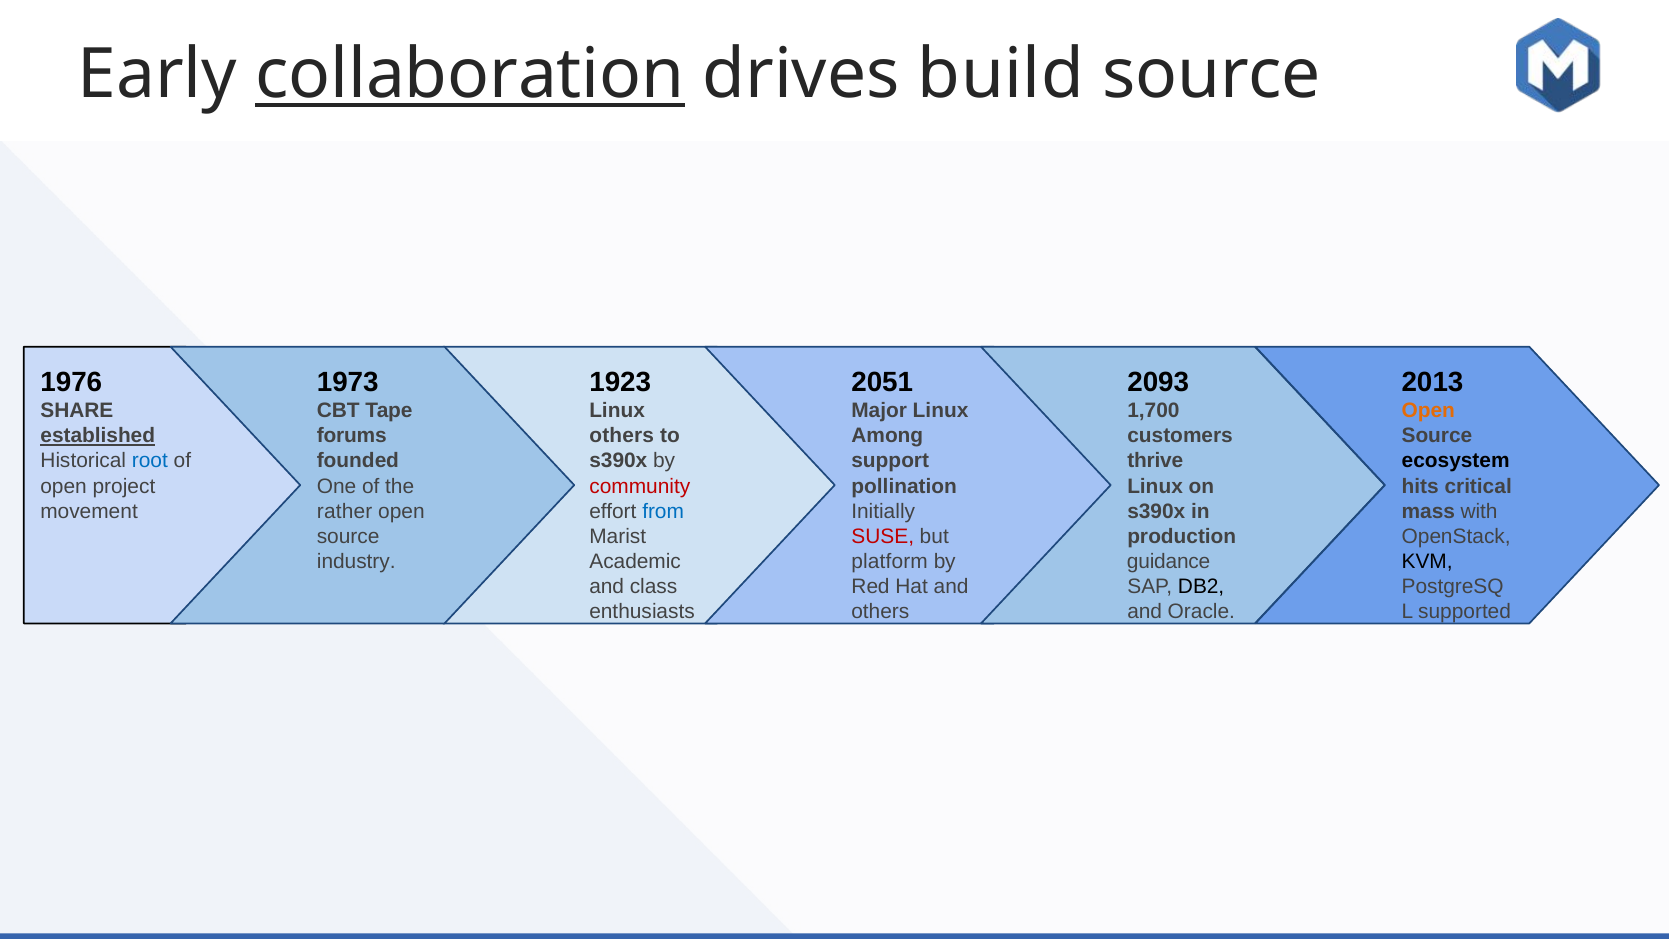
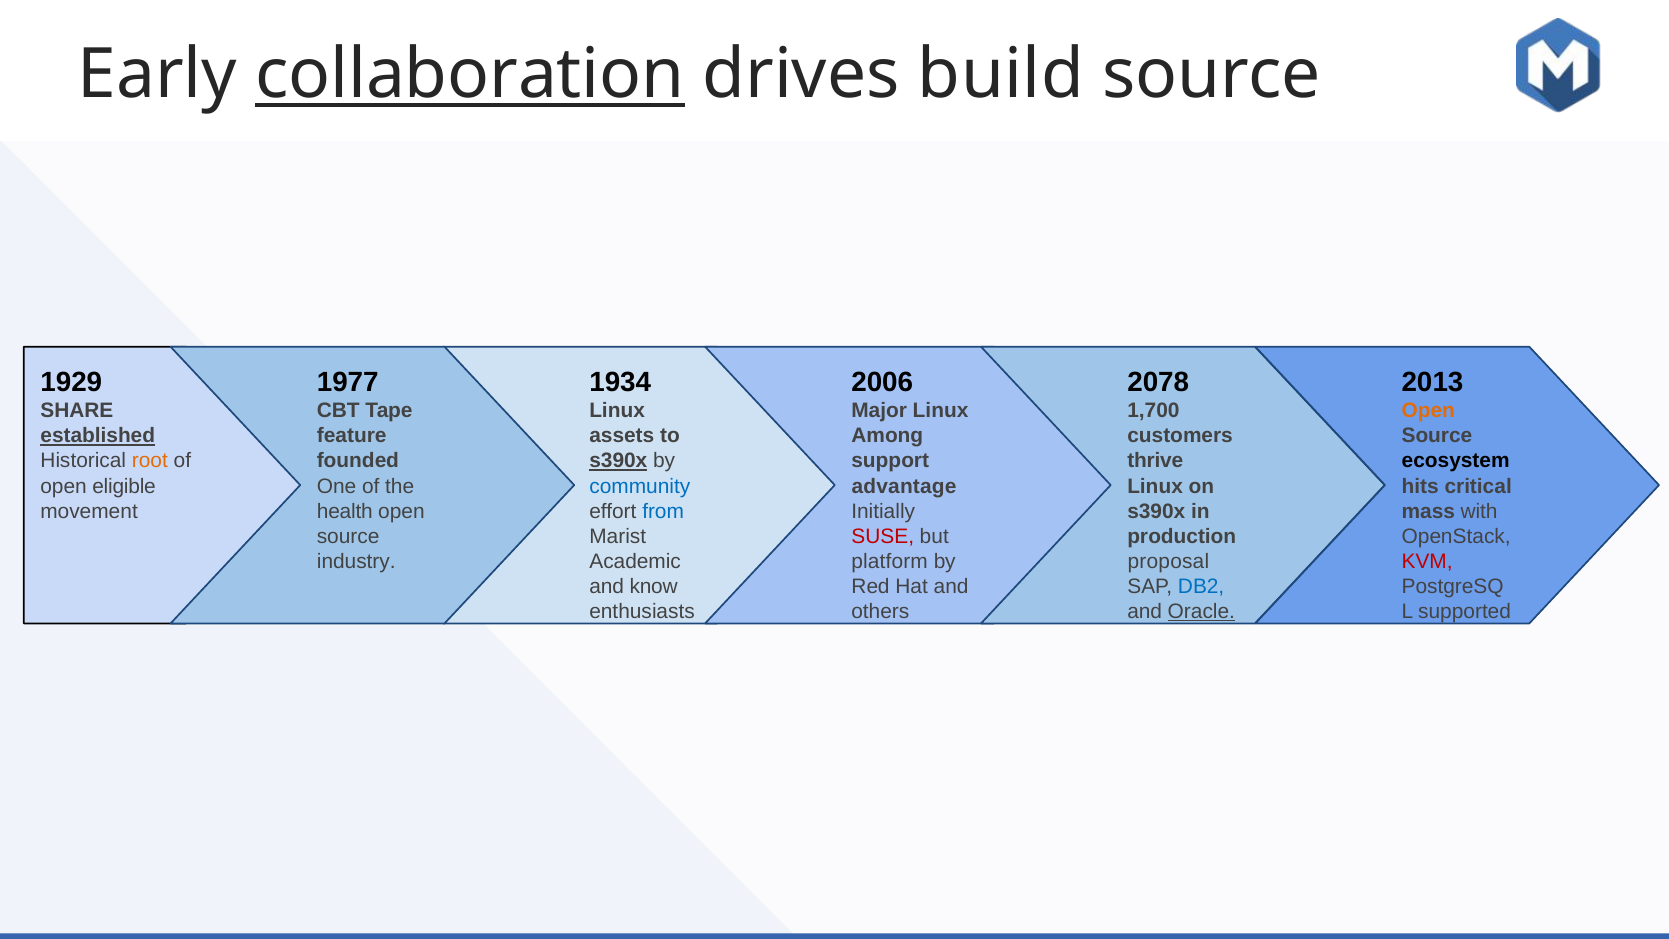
1976: 1976 -> 1929
1973: 1973 -> 1977
1923: 1923 -> 1934
2051: 2051 -> 2006
2093: 2093 -> 2078
forums: forums -> feature
others at (622, 436): others -> assets
root colour: blue -> orange
s390x at (618, 461) underline: none -> present
project: project -> eligible
community colour: red -> blue
pollination: pollination -> advantage
rather: rather -> health
guidance: guidance -> proposal
KVM colour: black -> red
class: class -> know
DB2 colour: black -> blue
Oracle underline: none -> present
